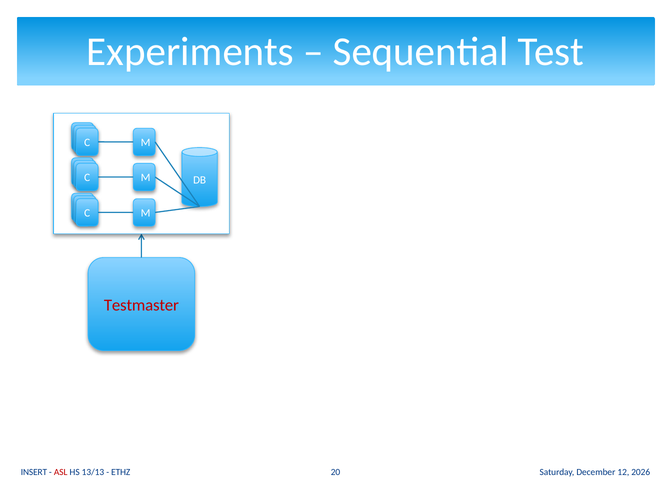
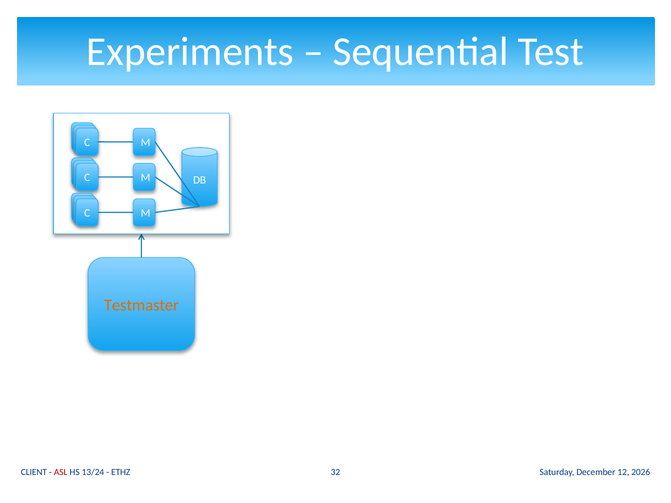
Testmaster colour: red -> orange
INSERT: INSERT -> CLIENT
13/13: 13/13 -> 13/24
20: 20 -> 32
